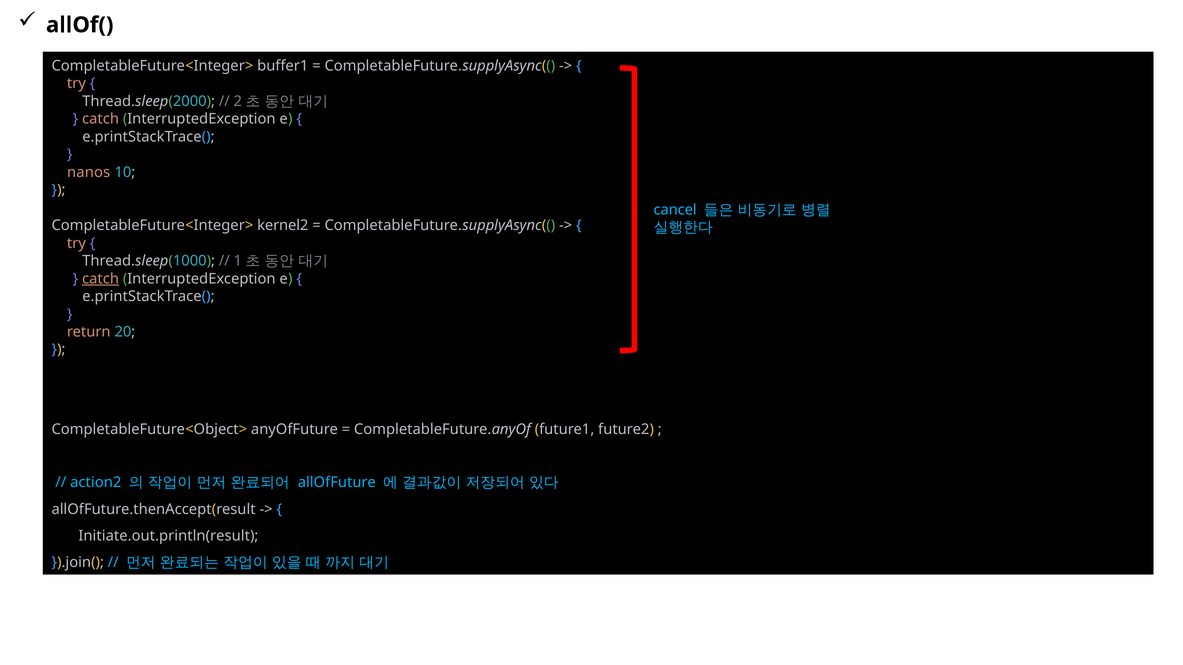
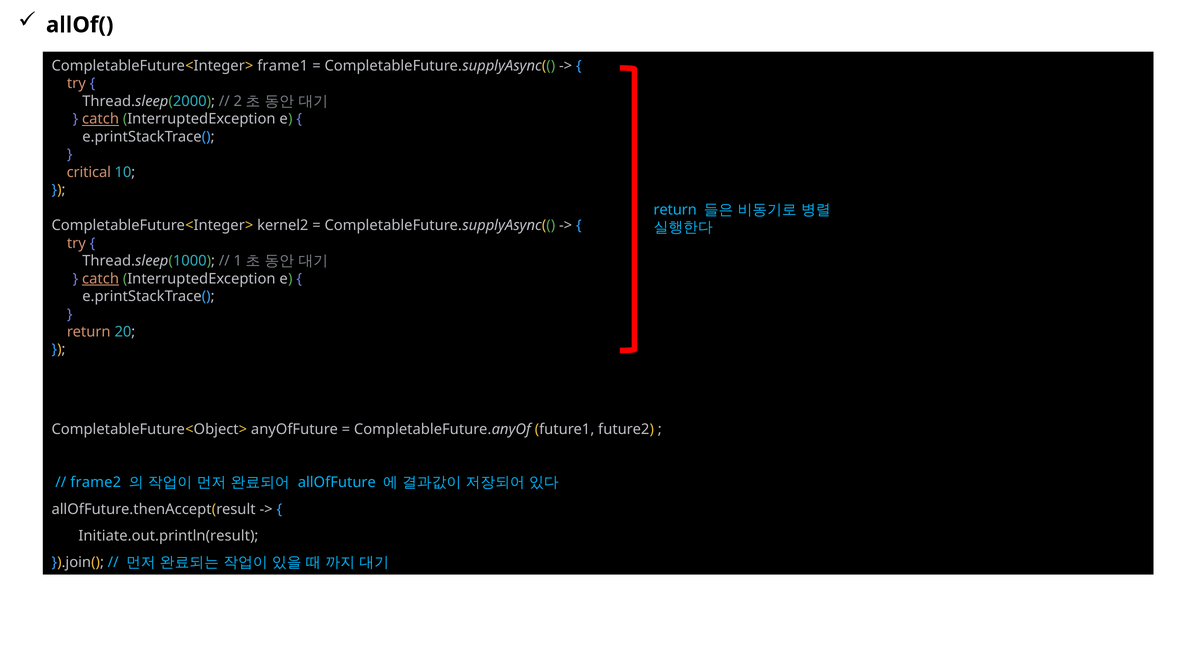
buffer1: buffer1 -> frame1
catch at (101, 119) underline: none -> present
nanos: nanos -> critical
cancel at (675, 210): cancel -> return
action2: action2 -> frame2
